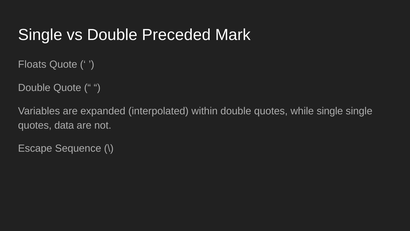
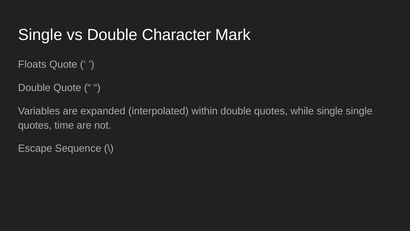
Preceded: Preceded -> Character
data: data -> time
